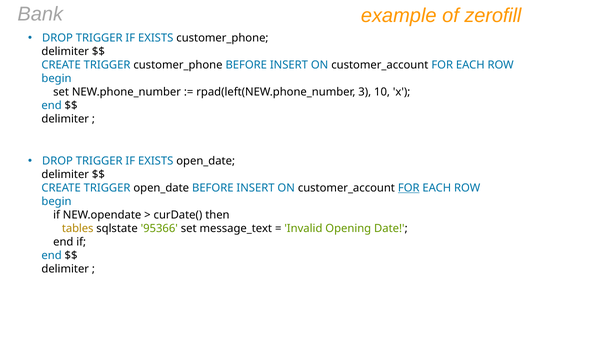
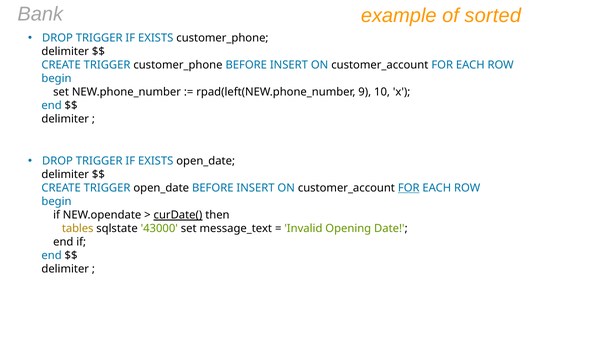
zerofill: zerofill -> sorted
3: 3 -> 9
curDate( underline: none -> present
95366: 95366 -> 43000
